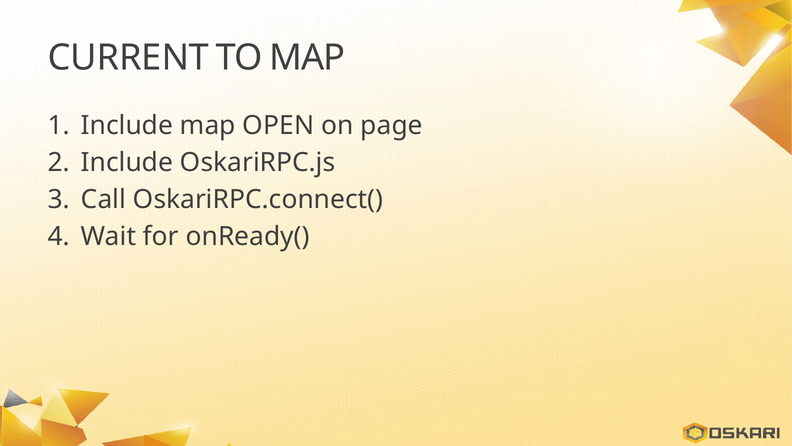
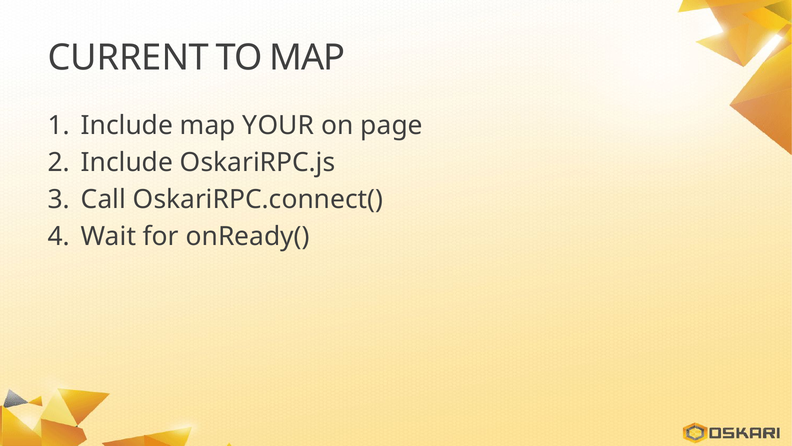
OPEN: OPEN -> YOUR
